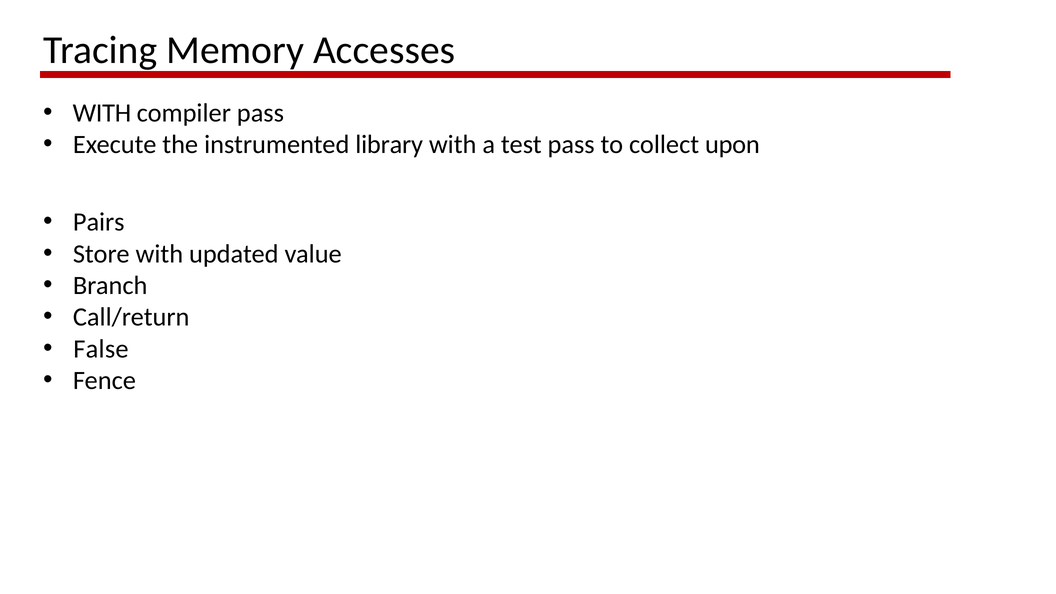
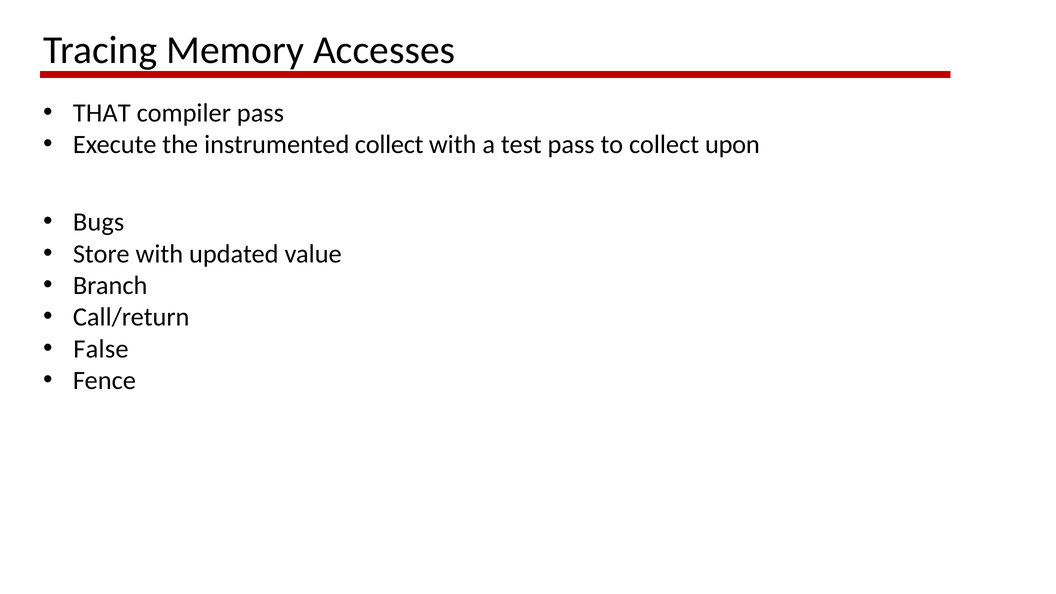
WITH at (102, 113): WITH -> THAT
instrumented library: library -> collect
Pairs: Pairs -> Bugs
